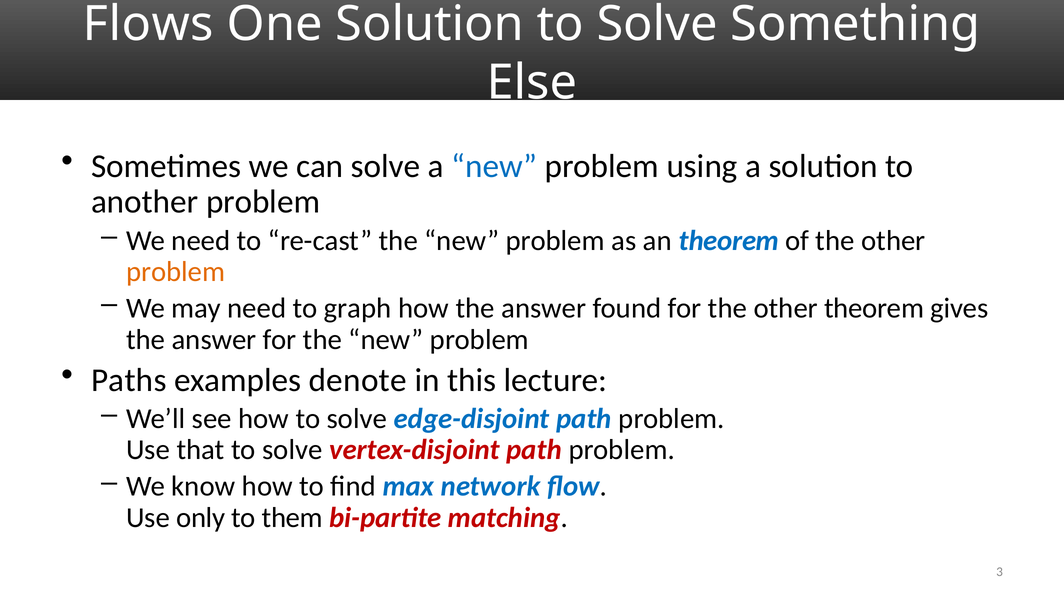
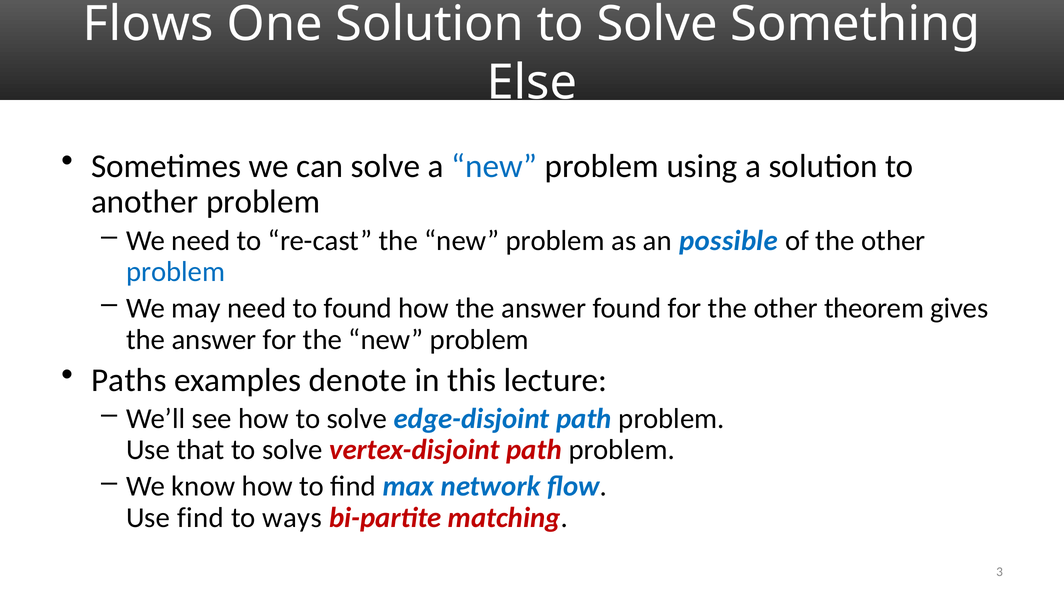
an theorem: theorem -> possible
problem at (176, 271) colour: orange -> blue
to graph: graph -> found
Use only: only -> find
them: them -> ways
